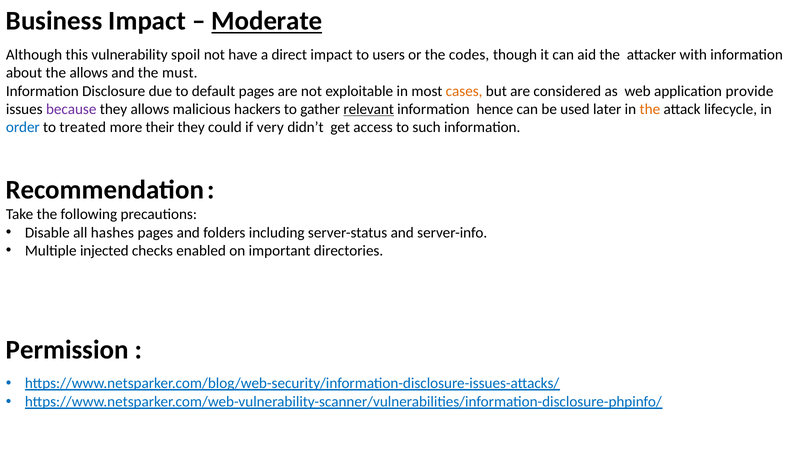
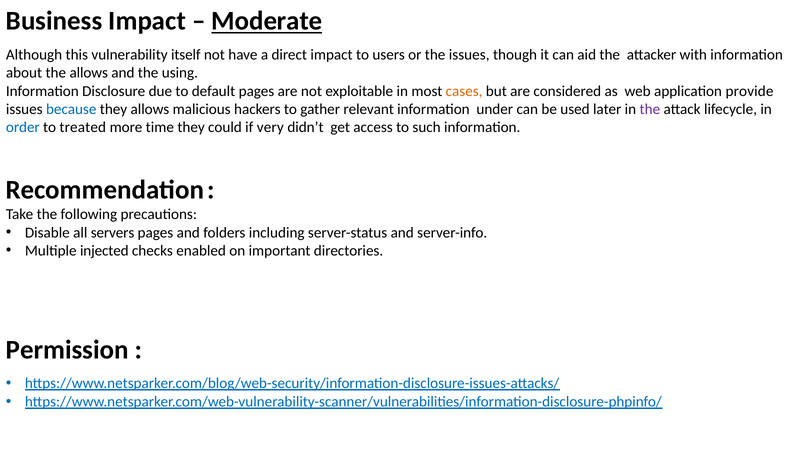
spoil: spoil -> itself
the codes: codes -> issues
must: must -> using
because colour: purple -> blue
relevant underline: present -> none
hence: hence -> under
the at (650, 109) colour: orange -> purple
their: their -> time
hashes: hashes -> servers
